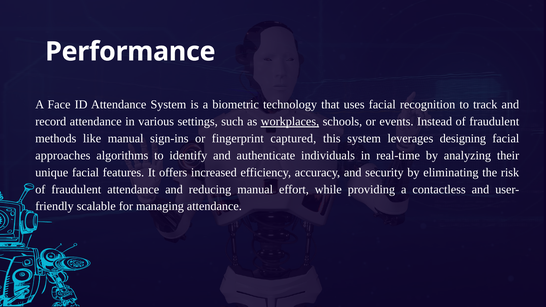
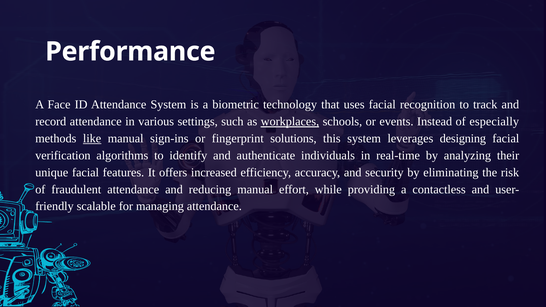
Instead of fraudulent: fraudulent -> especially
like underline: none -> present
captured: captured -> solutions
approaches: approaches -> verification
